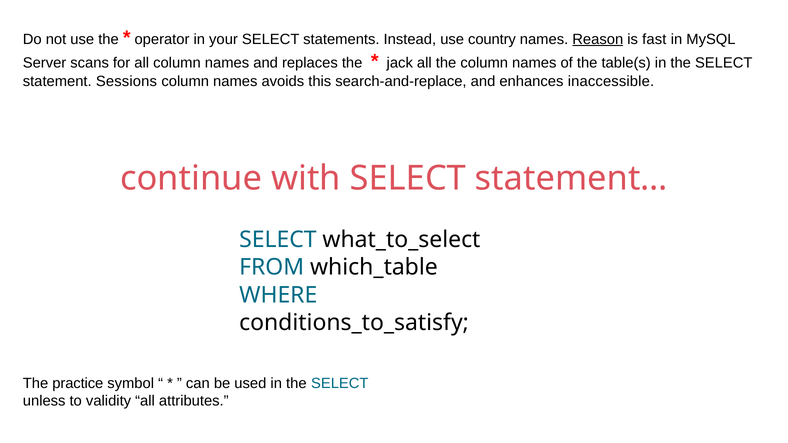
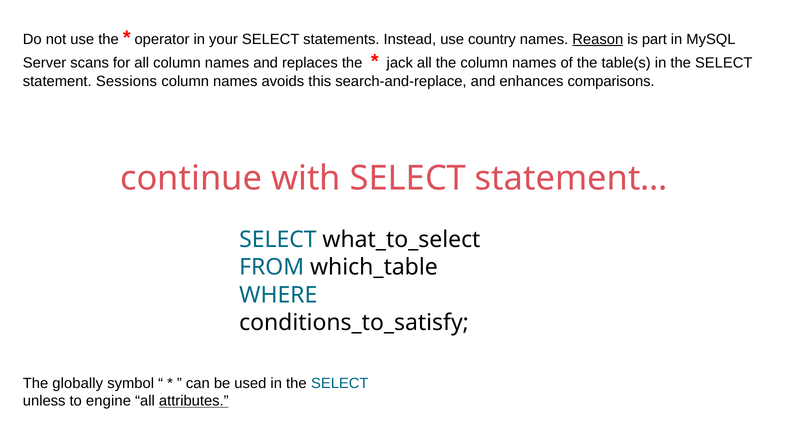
fast: fast -> part
inaccessible: inaccessible -> comparisons
practice: practice -> globally
validity: validity -> engine
attributes underline: none -> present
